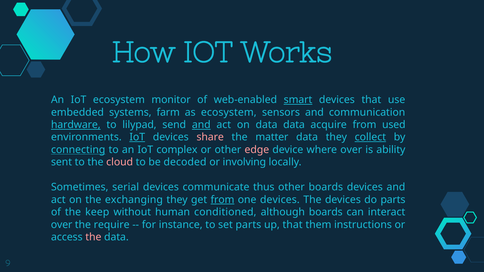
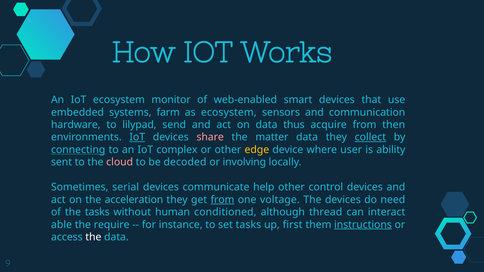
smart underline: present -> none
hardware underline: present -> none
and at (201, 125) underline: present -> none
data data: data -> thus
used: used -> then
edge colour: pink -> yellow
where over: over -> user
thus: thus -> help
other boards: boards -> control
exchanging: exchanging -> acceleration
one devices: devices -> voltage
do parts: parts -> need
the keep: keep -> tasks
although boards: boards -> thread
over at (62, 225): over -> able
set parts: parts -> tasks
up that: that -> first
instructions underline: none -> present
the at (93, 237) colour: pink -> white
